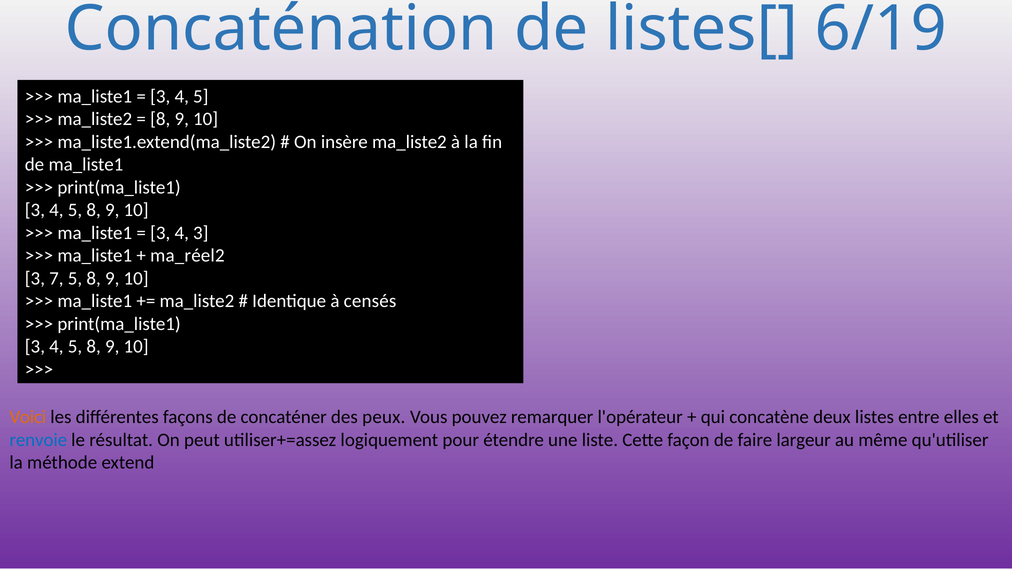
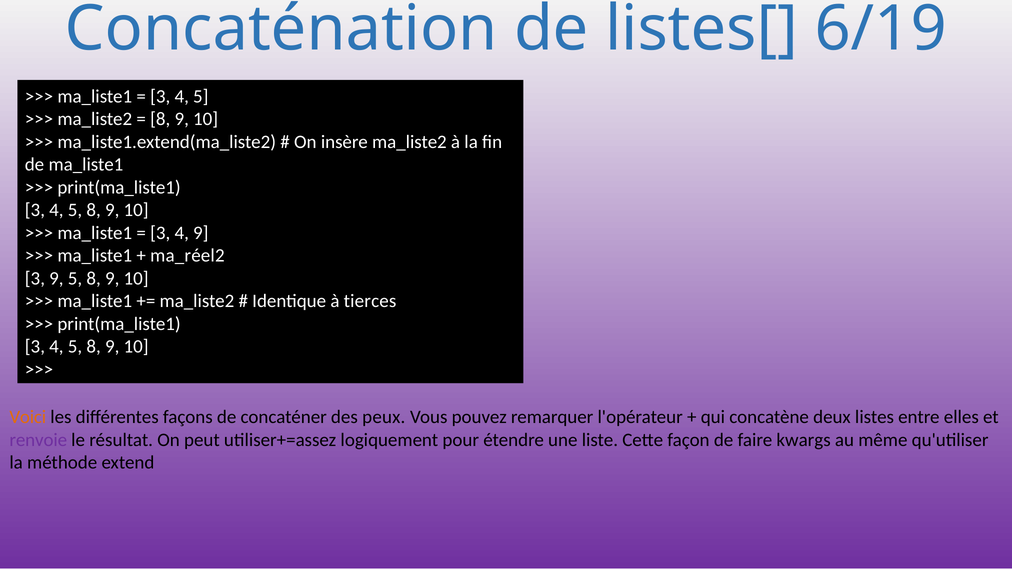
4 3: 3 -> 9
3 7: 7 -> 9
censés: censés -> tierces
renvoie colour: blue -> purple
largeur: largeur -> kwargs
